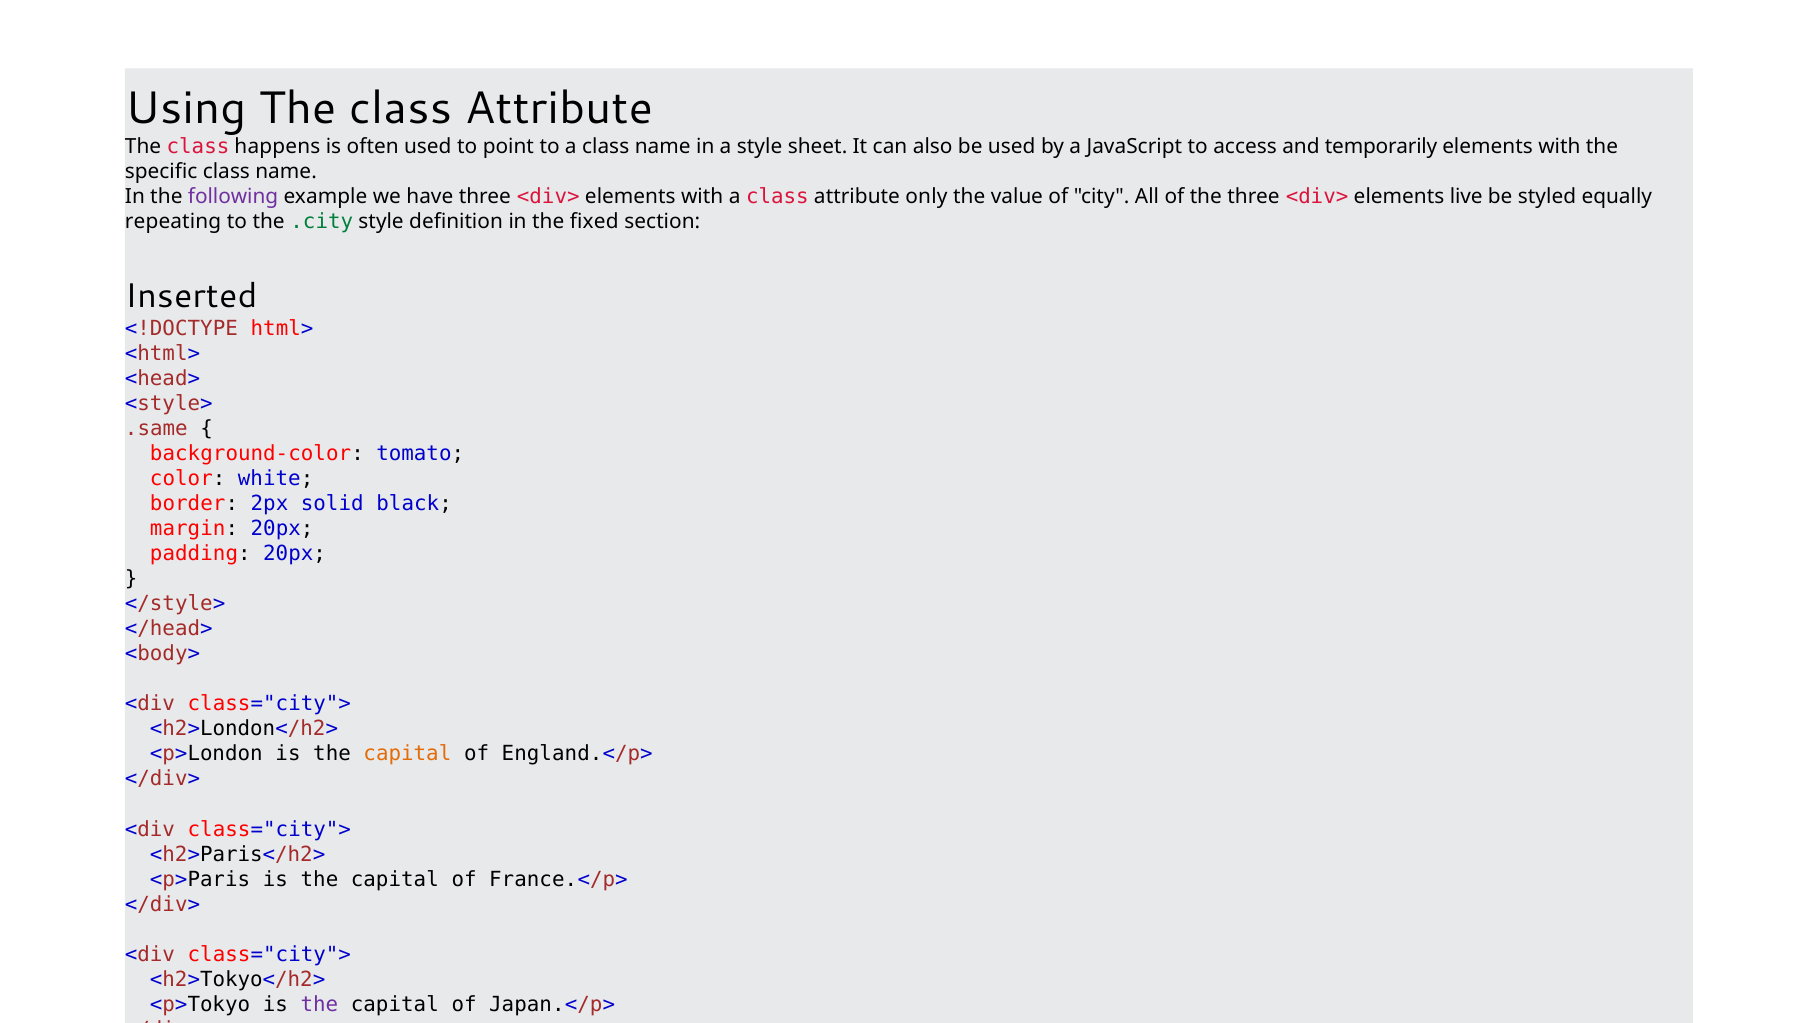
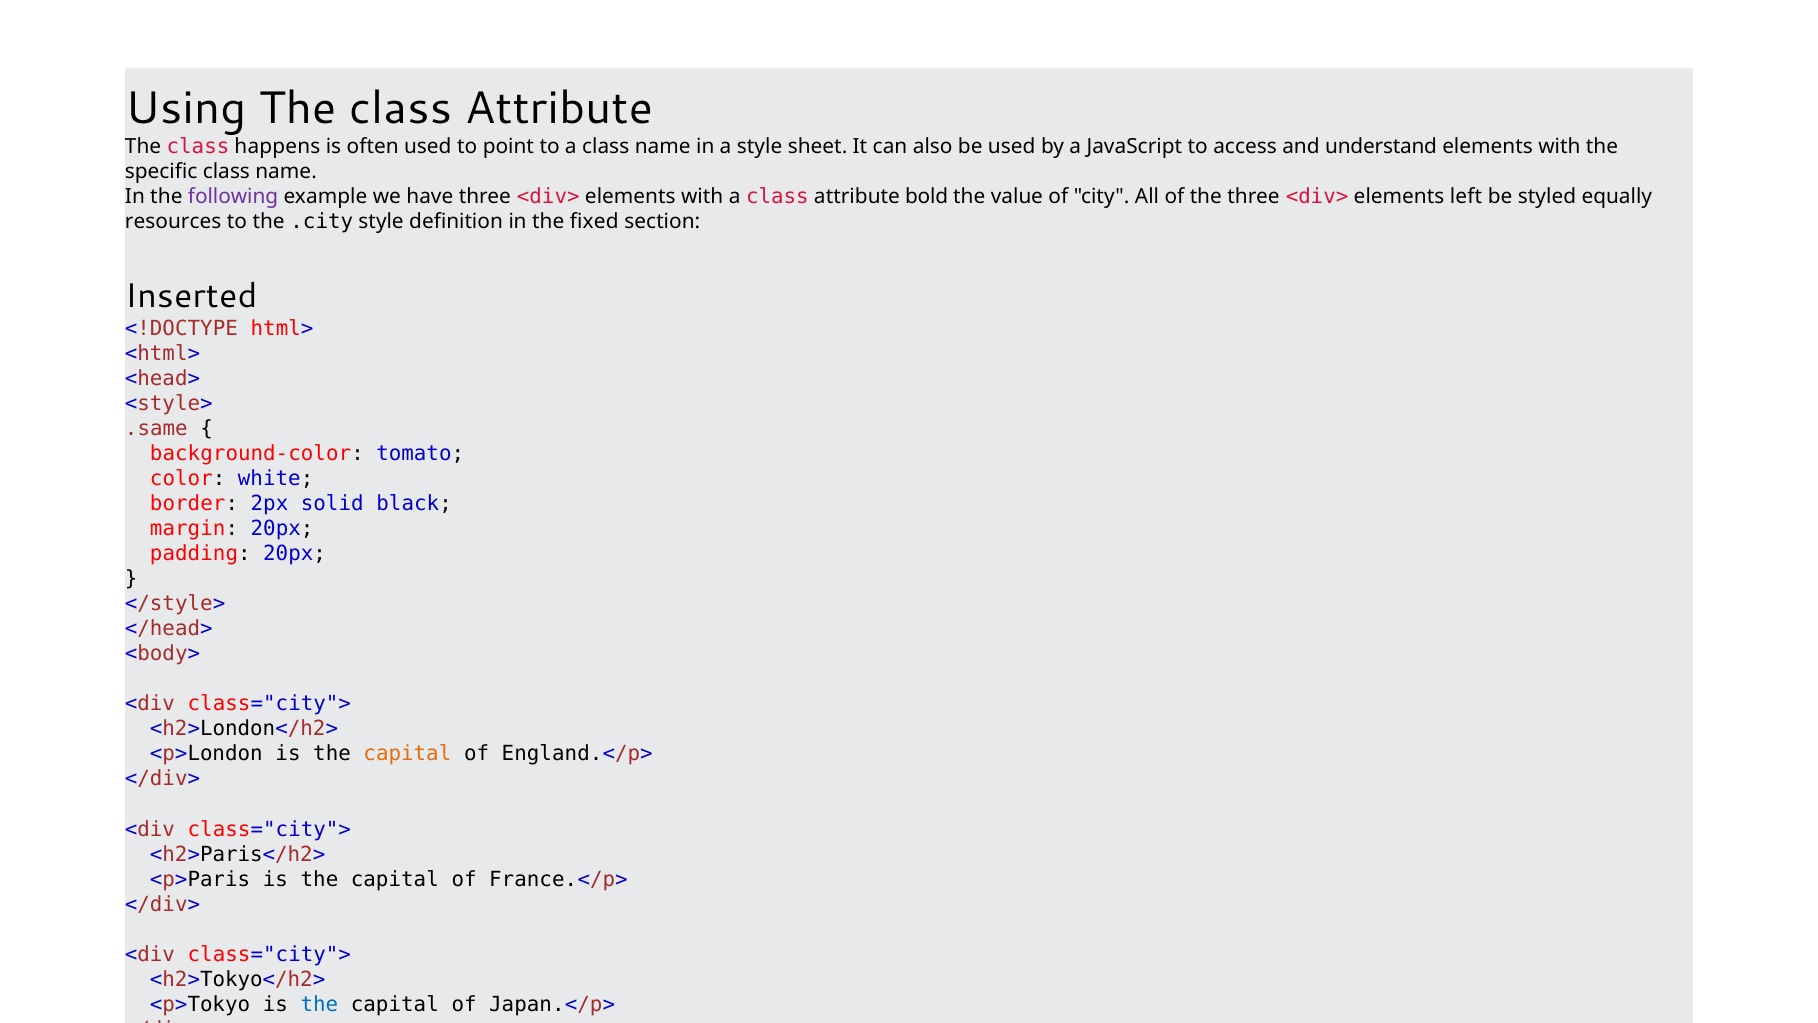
temporarily: temporarily -> understand
only: only -> bold
live: live -> left
repeating: repeating -> resources
.city colour: green -> black
the at (319, 1004) colour: purple -> blue
